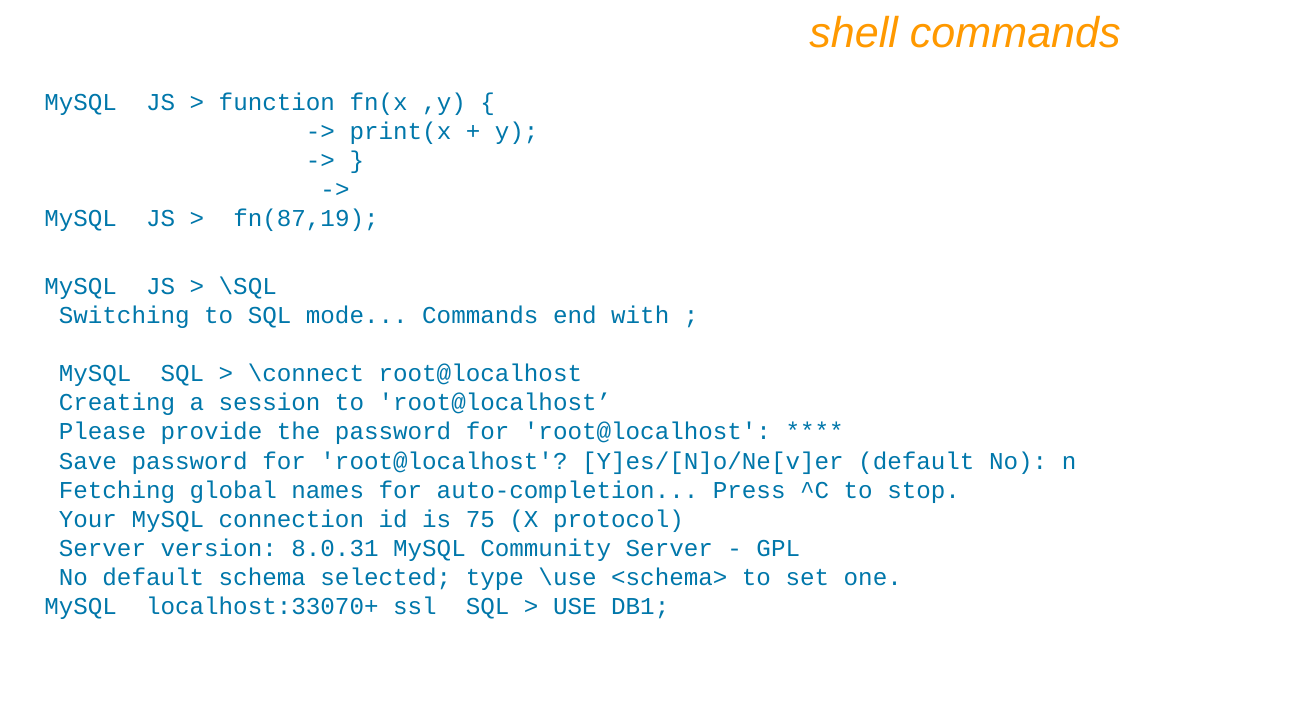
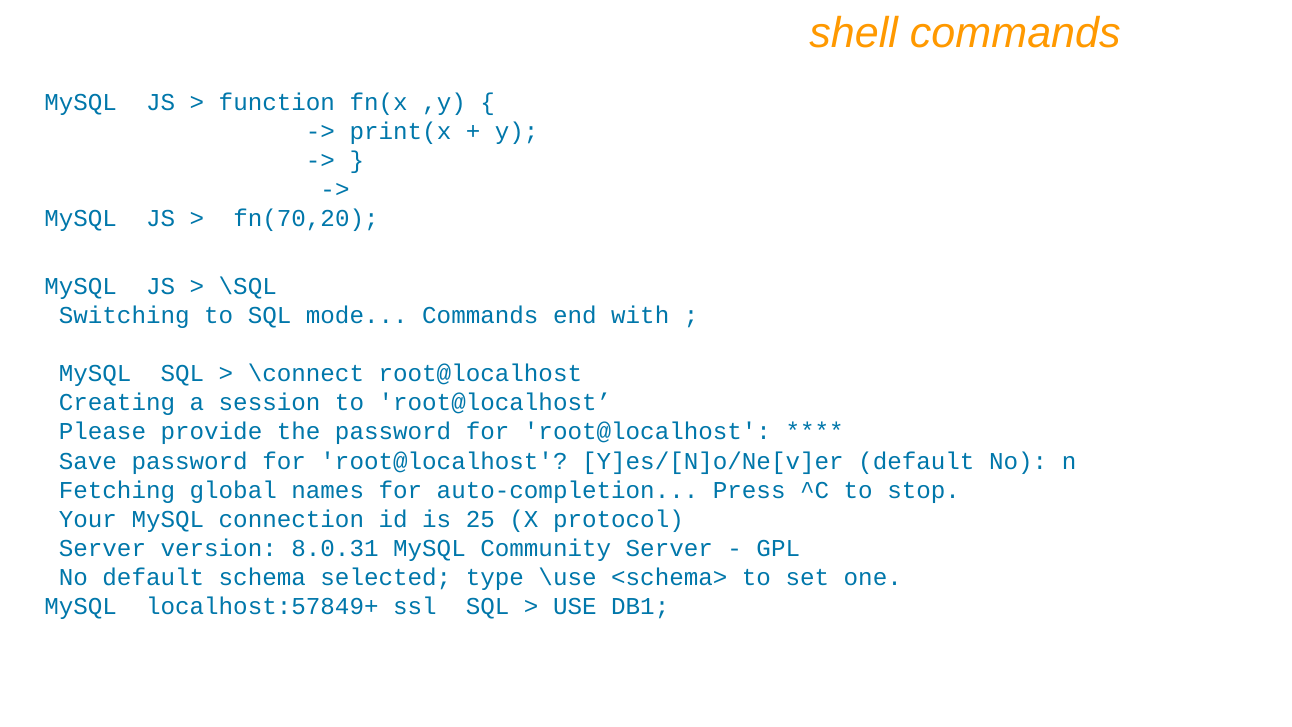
fn(87,19: fn(87,19 -> fn(70,20
75: 75 -> 25
localhost:33070+: localhost:33070+ -> localhost:57849+
